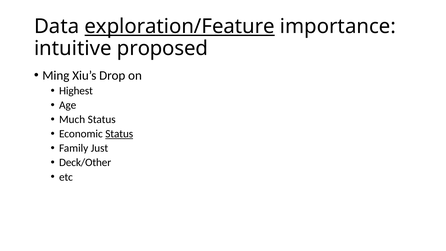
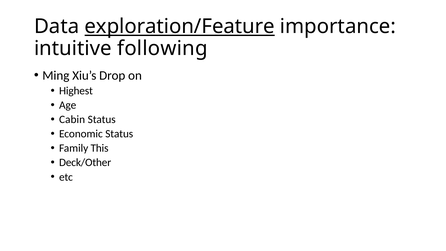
proposed: proposed -> following
Much: Much -> Cabin
Status at (119, 134) underline: present -> none
Just: Just -> This
